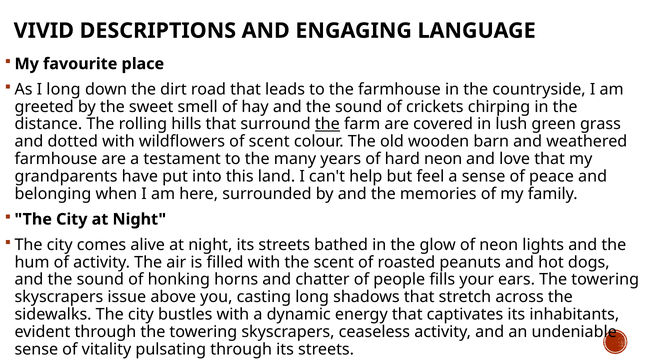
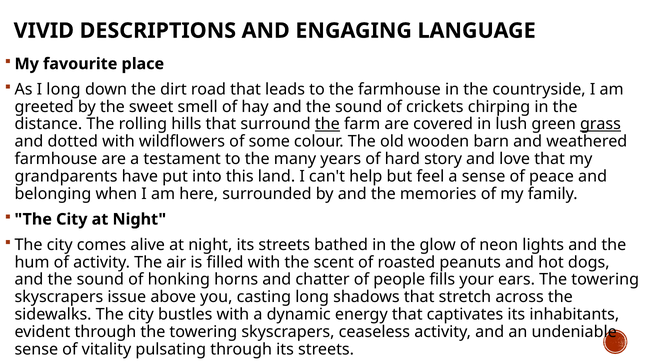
grass underline: none -> present
of scent: scent -> some
hard neon: neon -> story
